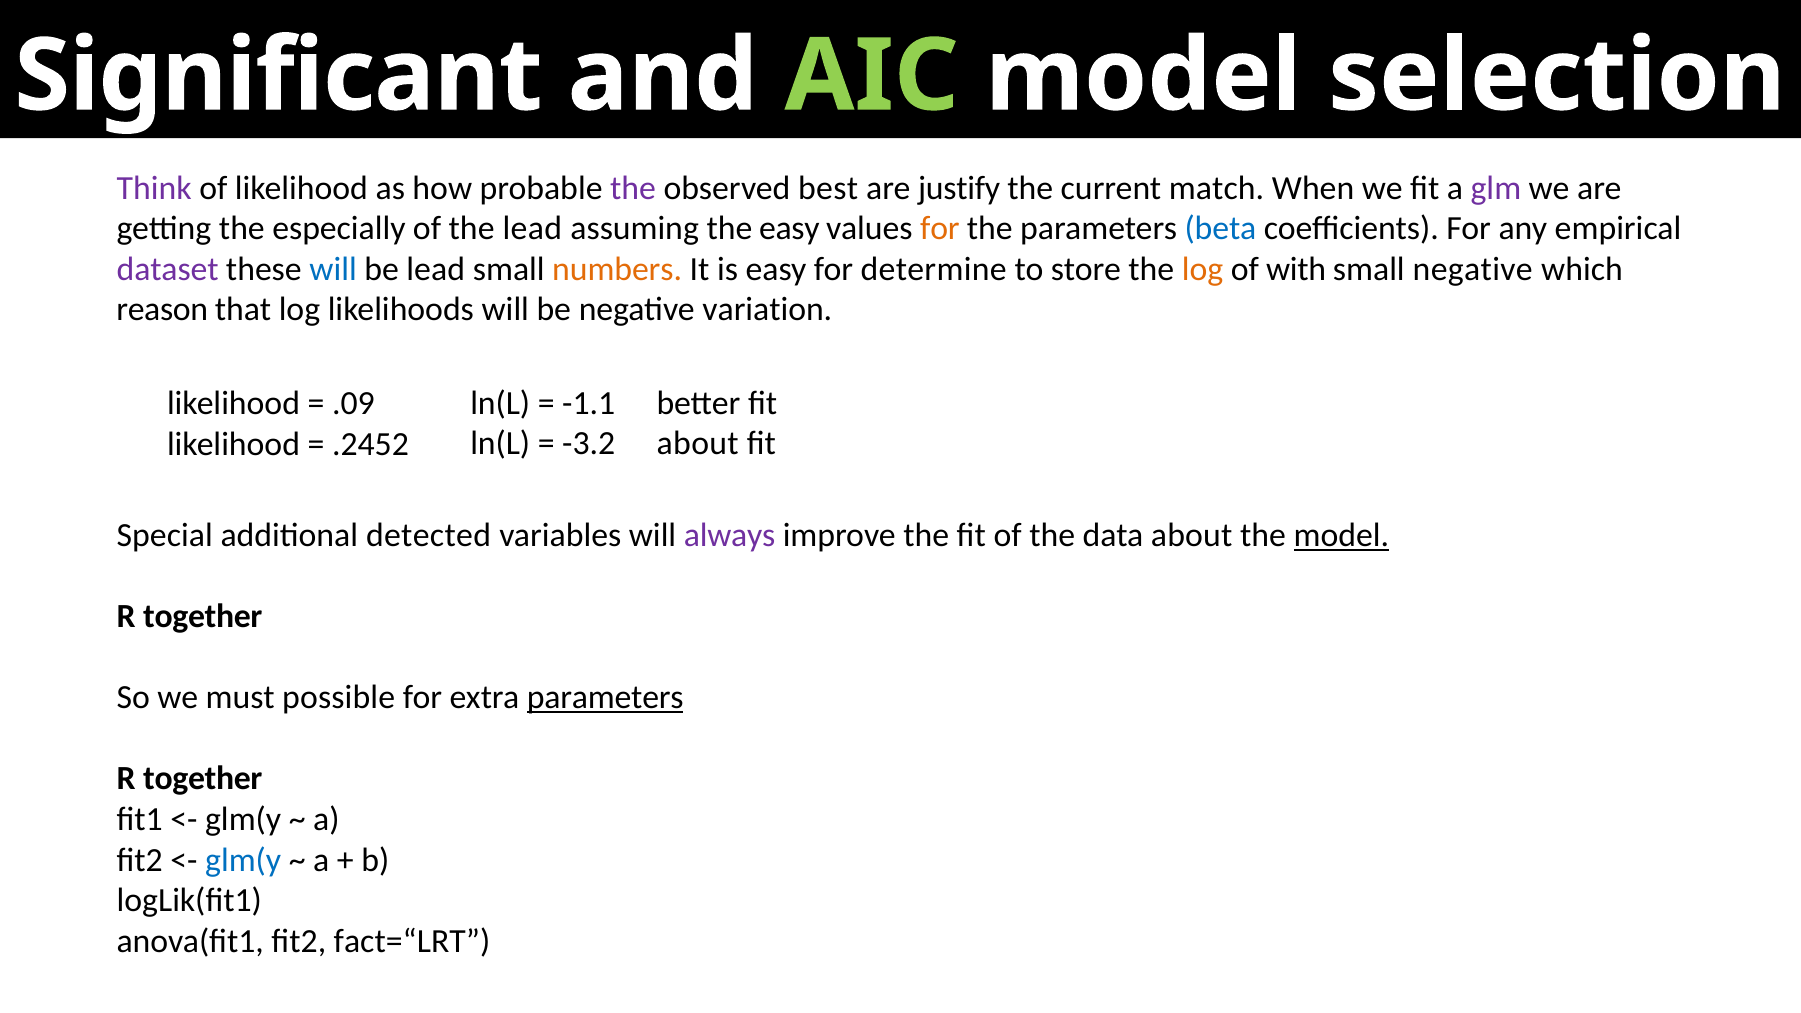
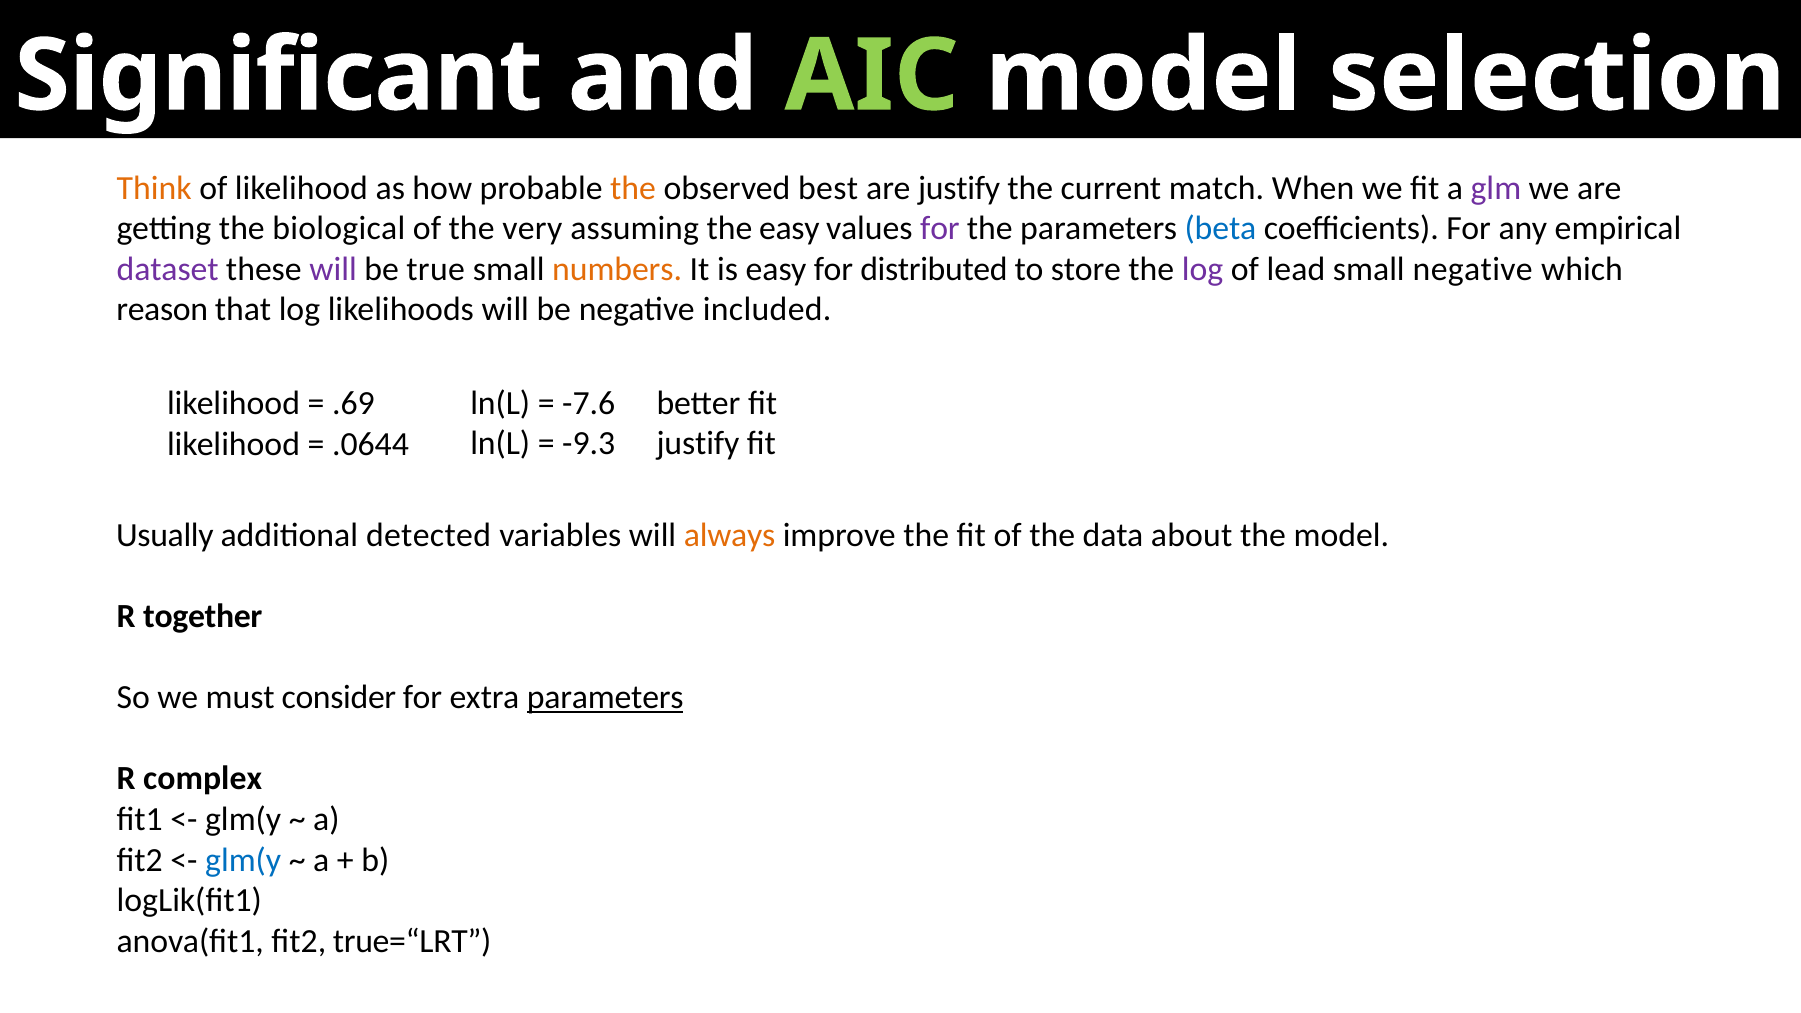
Think colour: purple -> orange
the at (633, 188) colour: purple -> orange
especially: especially -> biological
the lead: lead -> very
for at (940, 228) colour: orange -> purple
will at (333, 269) colour: blue -> purple
be lead: lead -> true
determine: determine -> distributed
log at (1202, 269) colour: orange -> purple
with: with -> lead
variation: variation -> included
-1.1: -1.1 -> -7.6
.09: .09 -> .69
-3.2: -3.2 -> -9.3
about at (698, 444): about -> justify
.2452: .2452 -> .0644
Special: Special -> Usually
always colour: purple -> orange
model at (1341, 536) underline: present -> none
possible: possible -> consider
together at (203, 779): together -> complex
fact=“LRT: fact=“LRT -> true=“LRT
